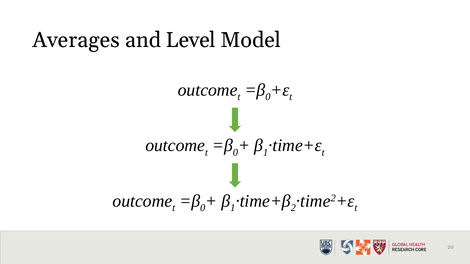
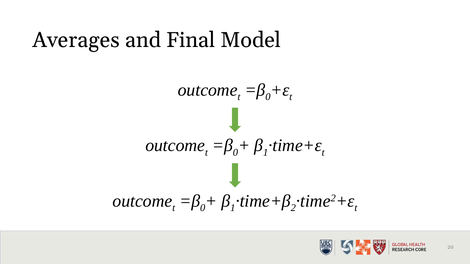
Level: Level -> Final
